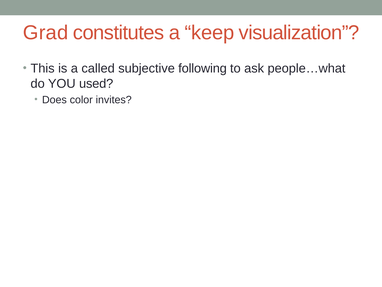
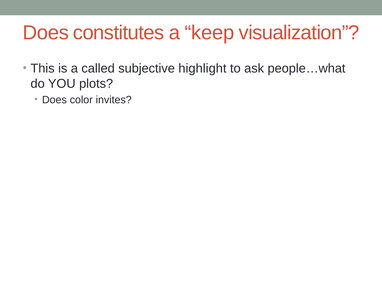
Grad at (46, 33): Grad -> Does
following: following -> highlight
used: used -> plots
